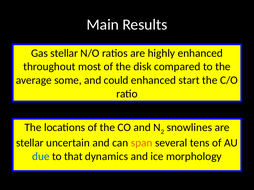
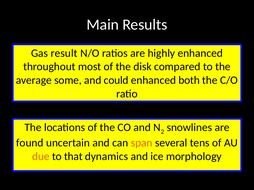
Gas stellar: stellar -> result
start: start -> both
stellar at (30, 143): stellar -> found
due colour: blue -> orange
